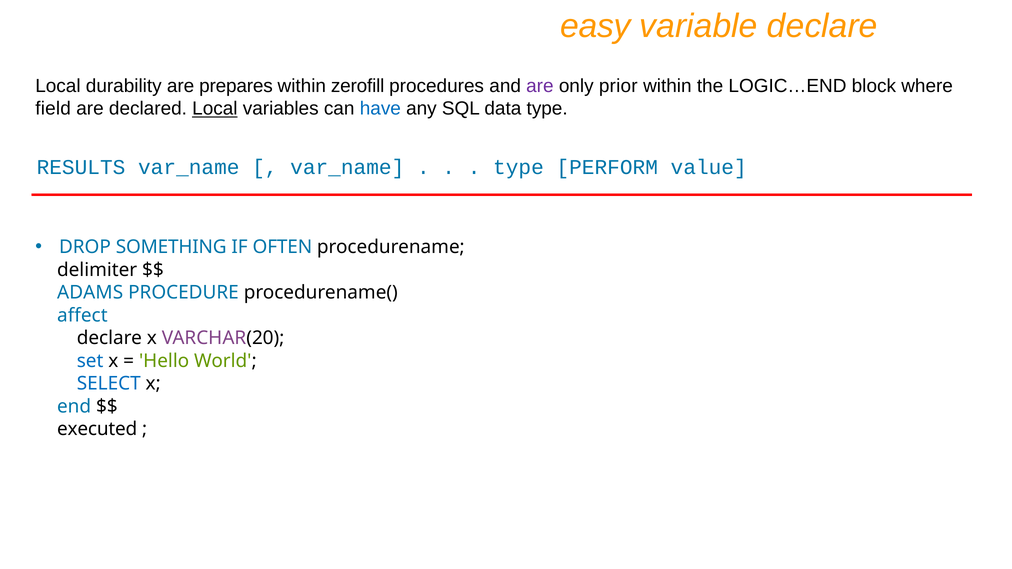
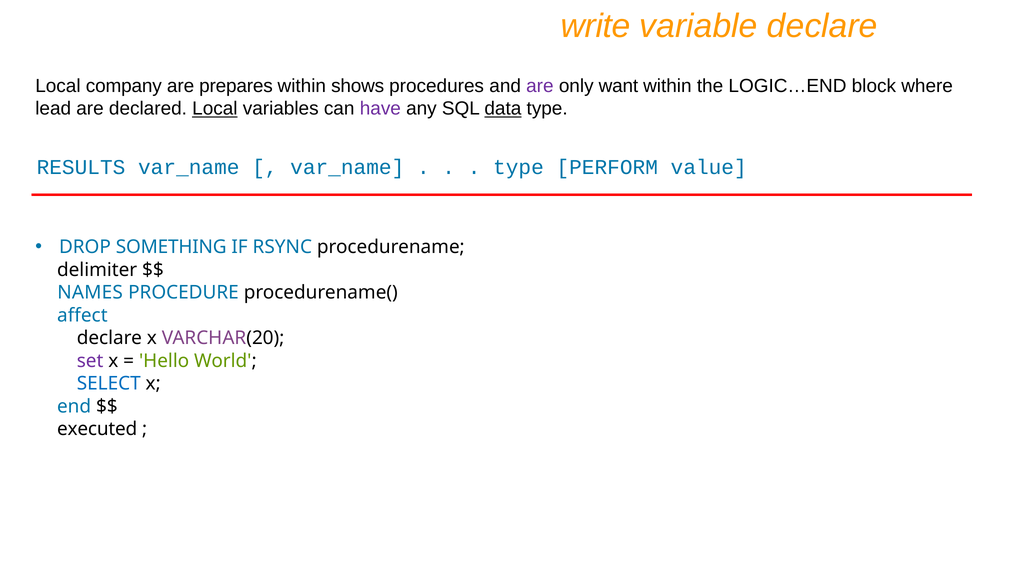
easy: easy -> write
durability: durability -> company
zerofill: zerofill -> shows
prior: prior -> want
field: field -> lead
have colour: blue -> purple
data underline: none -> present
OFTEN: OFTEN -> RSYNC
ADAMS: ADAMS -> NAMES
set colour: blue -> purple
